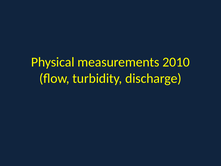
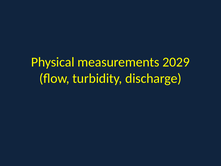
2010: 2010 -> 2029
